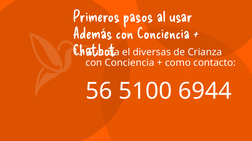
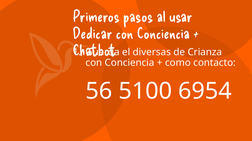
Además: Además -> Dedicar
6944: 6944 -> 6954
